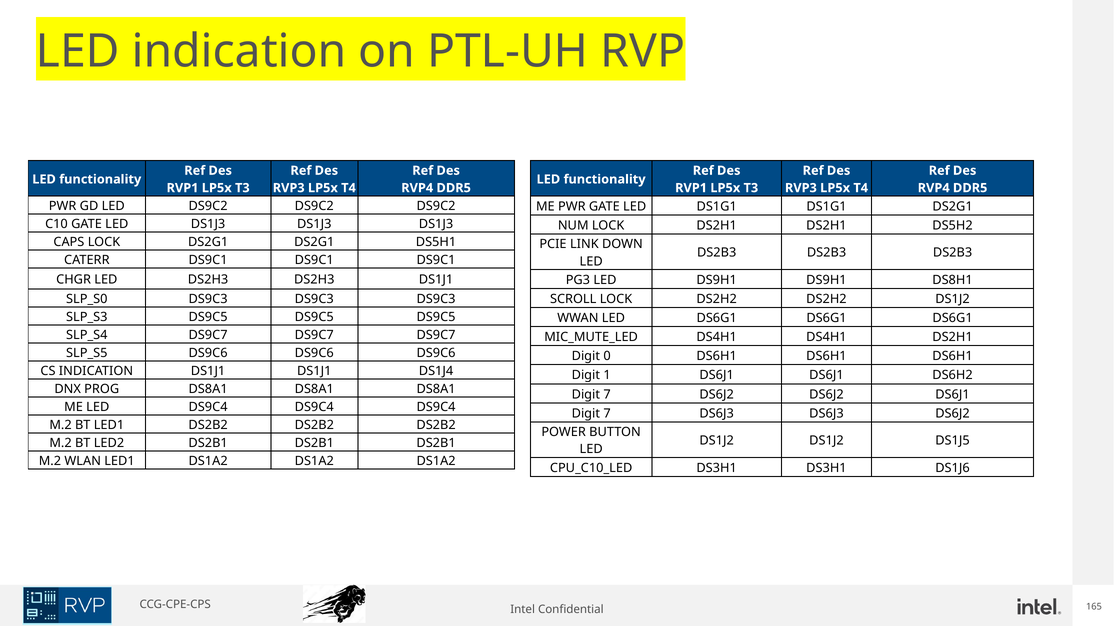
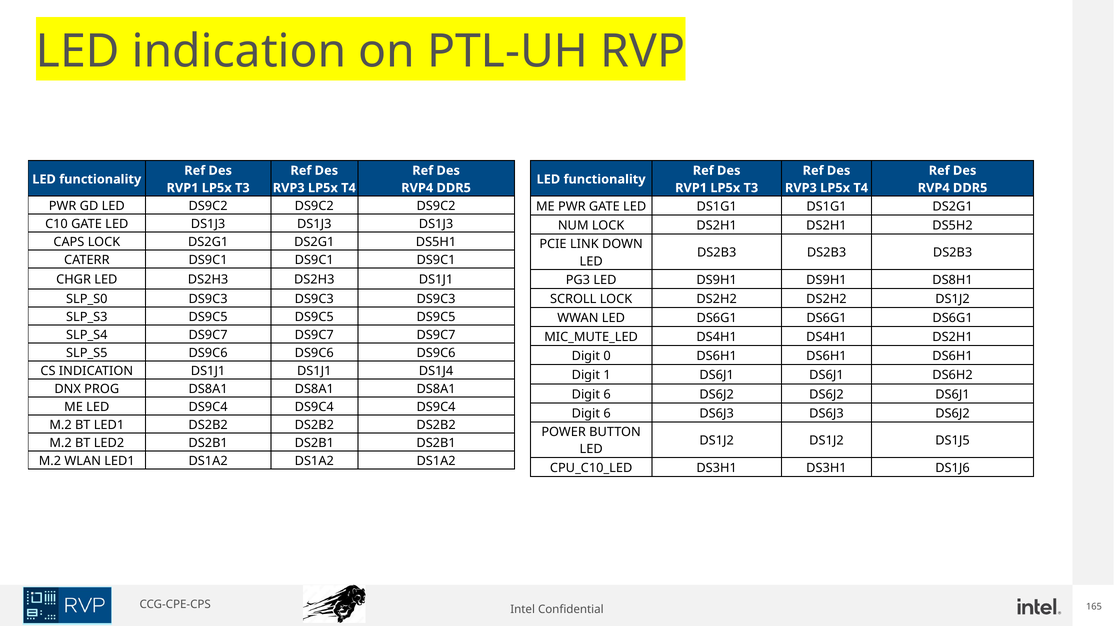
7 at (607, 395): 7 -> 6
7 at (607, 414): 7 -> 6
